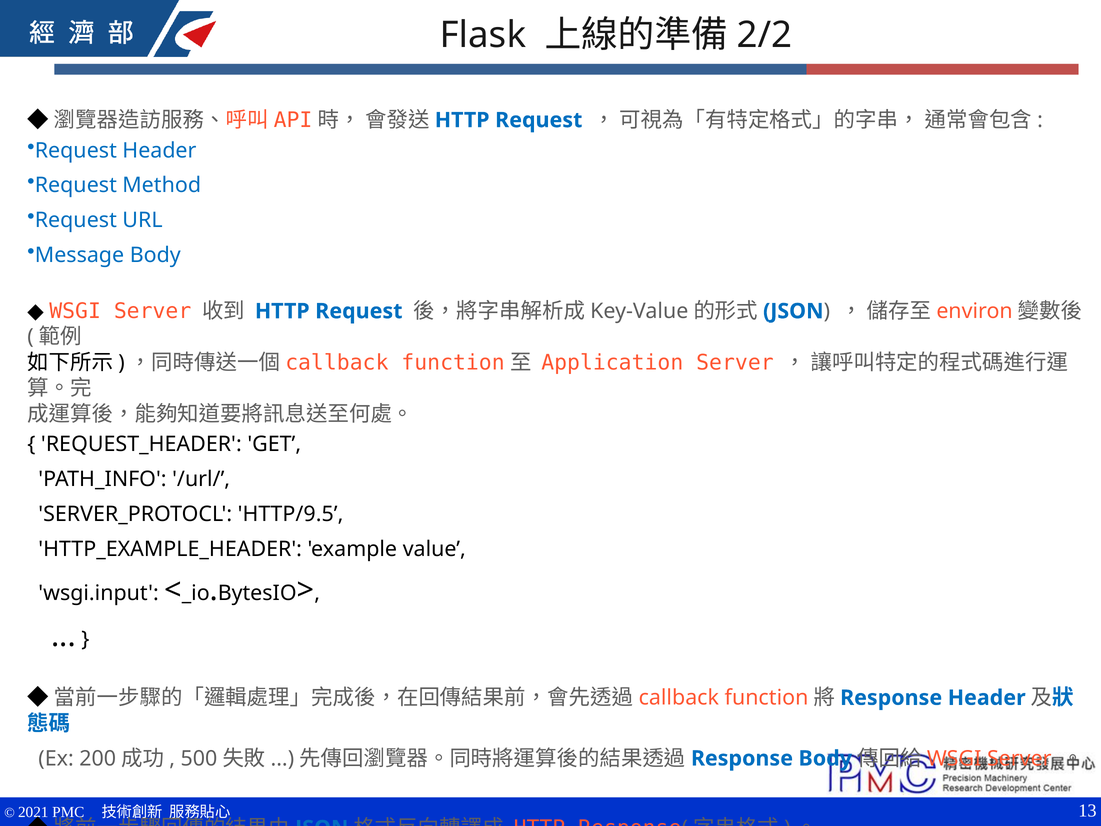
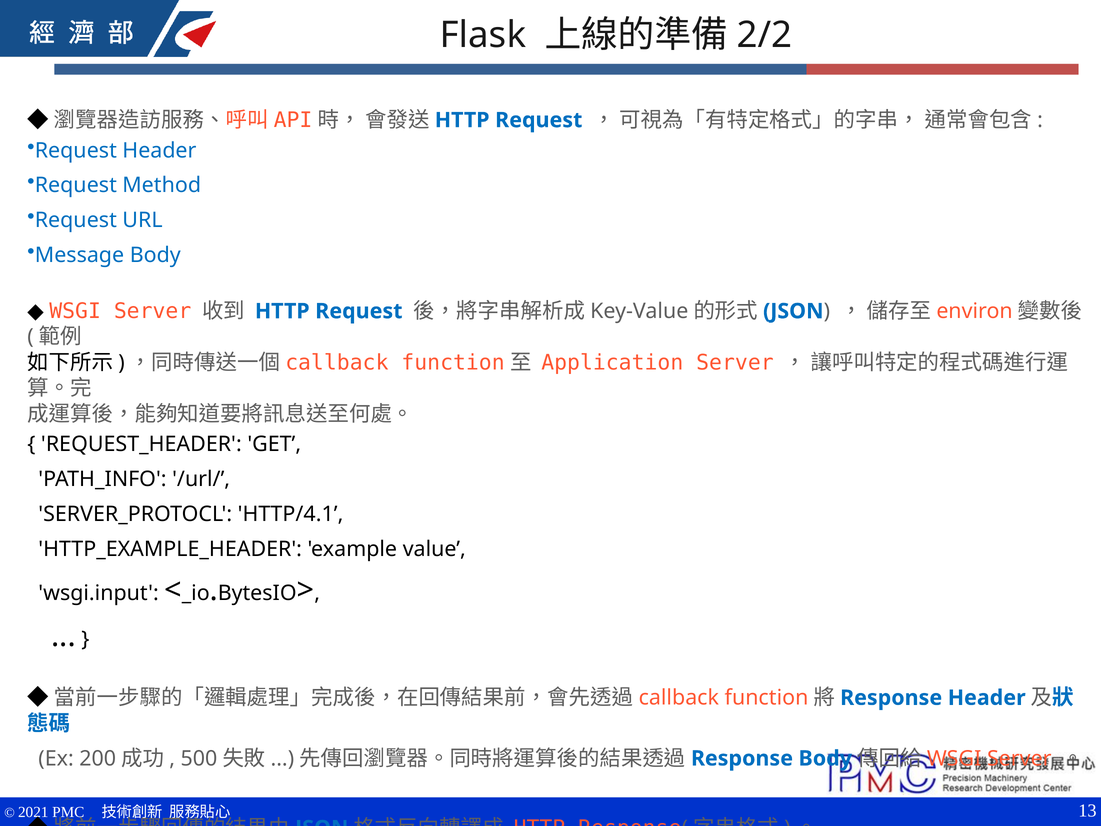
HTTP/9.5: HTTP/9.5 -> HTTP/4.1
